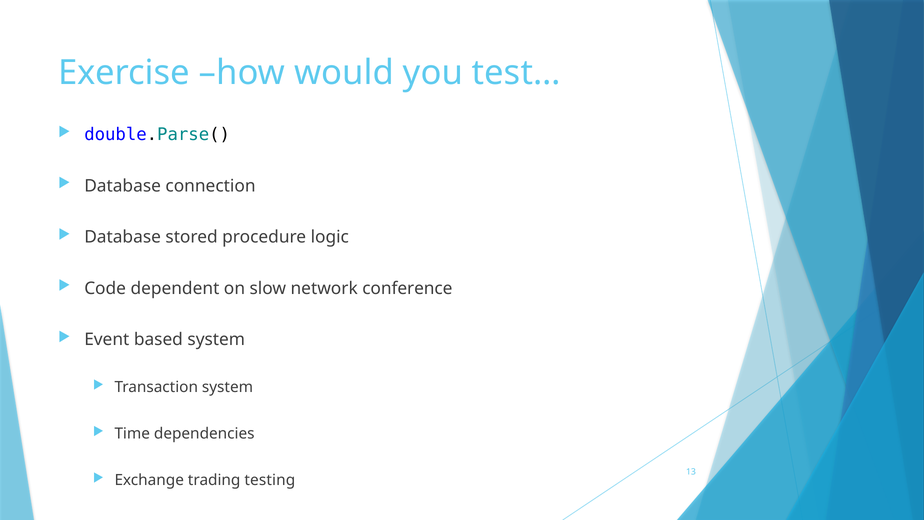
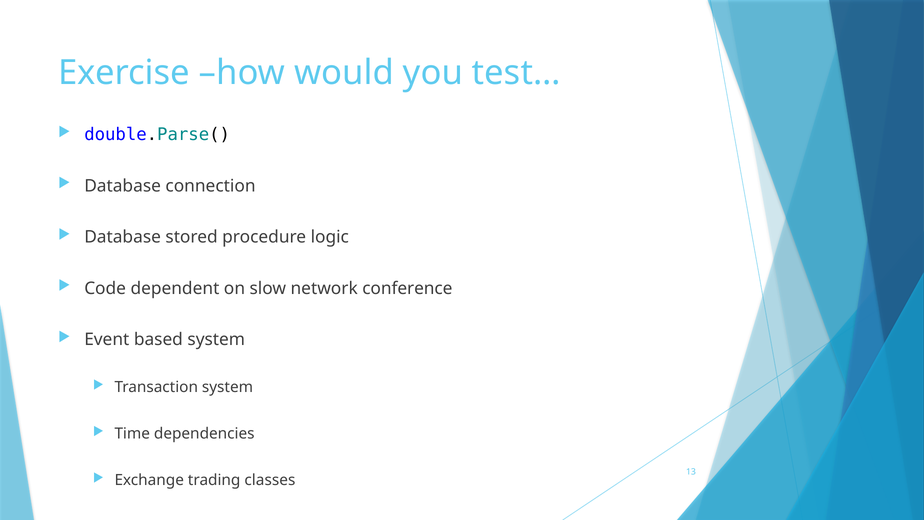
testing: testing -> classes
